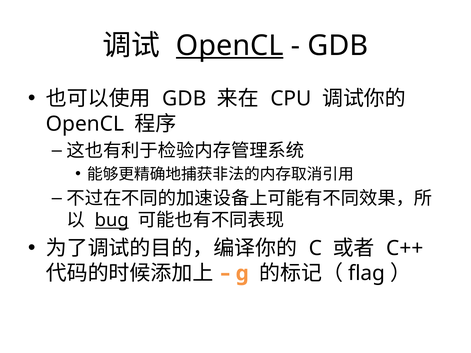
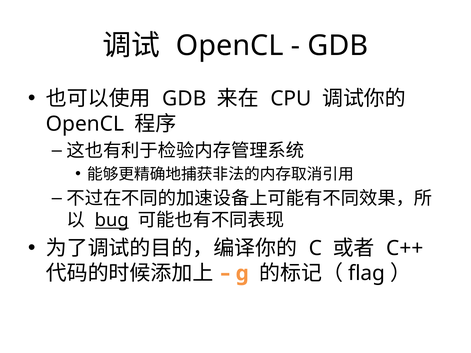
OpenCL at (230, 46) underline: present -> none
